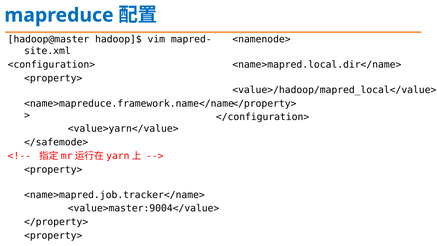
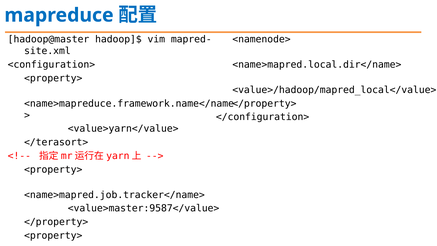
</safemode>: </safemode> -> </terasort>
<value>master:9004</value>: <value>master:9004</value> -> <value>master:9587</value>
